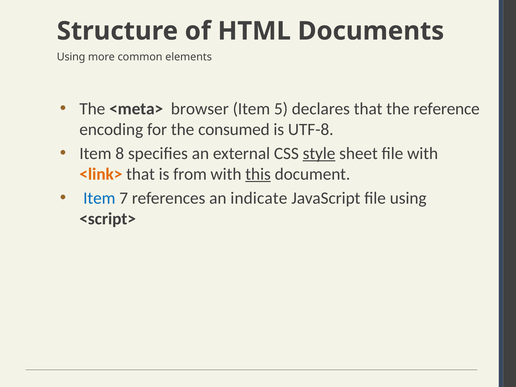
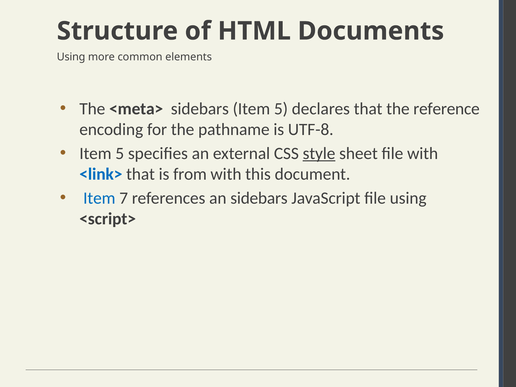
<meta> browser: browser -> sidebars
consumed: consumed -> pathname
8 at (120, 153): 8 -> 5
<link> colour: orange -> blue
this underline: present -> none
an indicate: indicate -> sidebars
